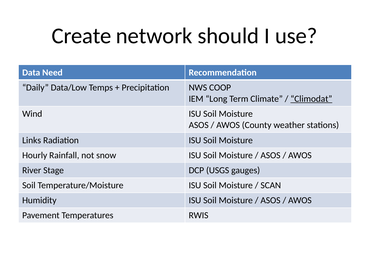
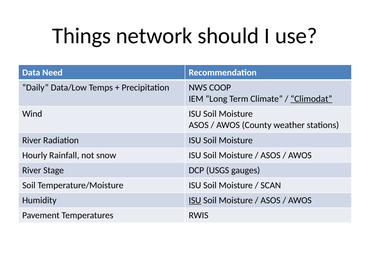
Create: Create -> Things
Links at (32, 140): Links -> River
ISU at (195, 200) underline: none -> present
